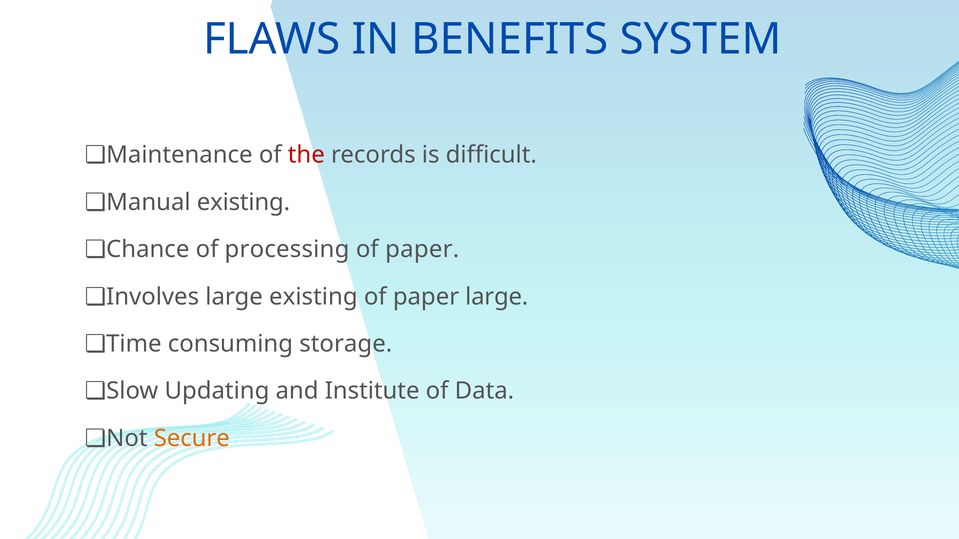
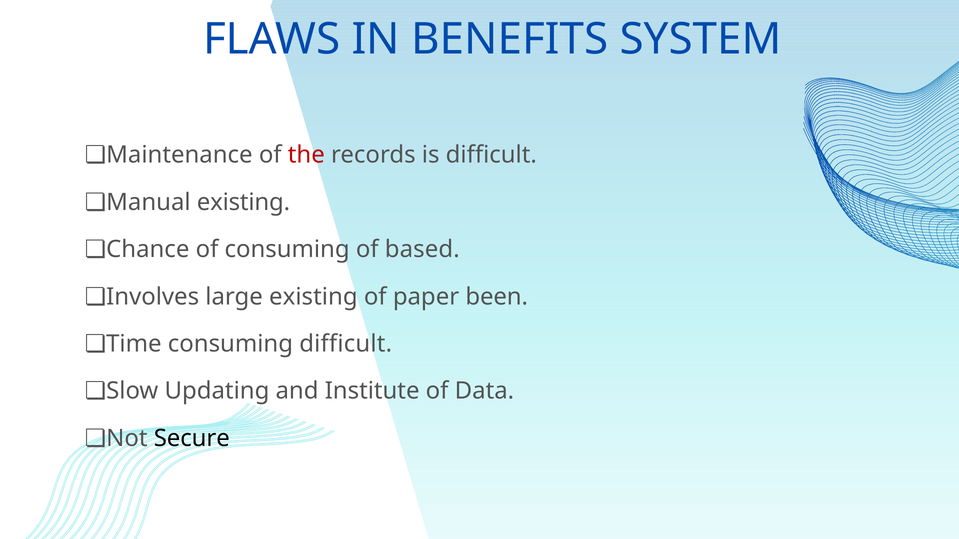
of processing: processing -> consuming
paper at (422, 250): paper -> based
paper large: large -> been
consuming storage: storage -> difficult
Secure colour: orange -> black
